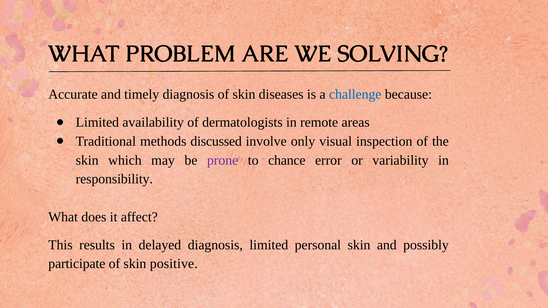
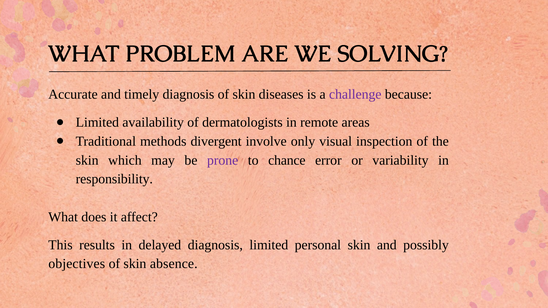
challenge colour: blue -> purple
discussed: discussed -> divergent
participate: participate -> objectives
positive: positive -> absence
